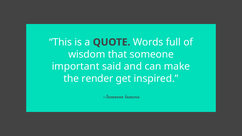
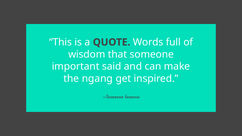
render: render -> ngang
